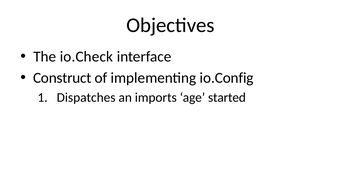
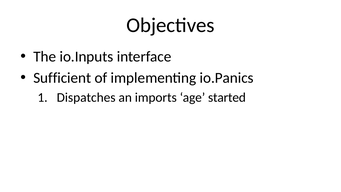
io.Check: io.Check -> io.Inputs
Construct: Construct -> Sufficient
io.Config: io.Config -> io.Panics
